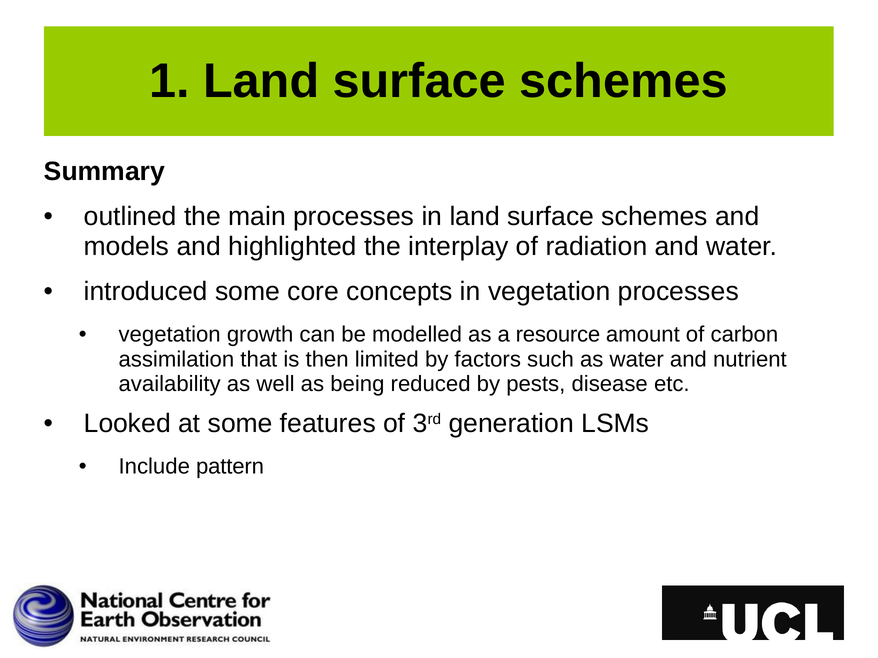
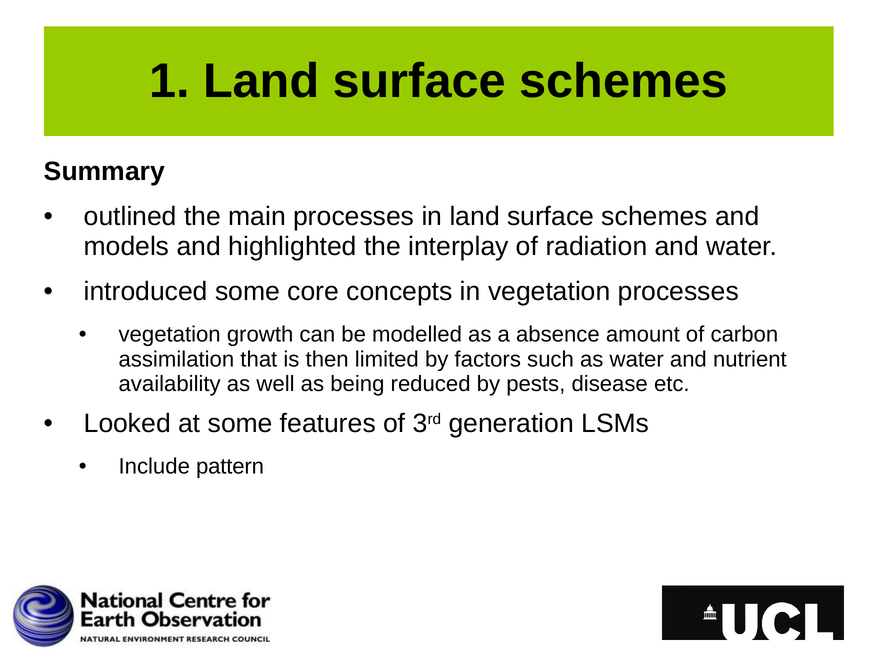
resource: resource -> absence
